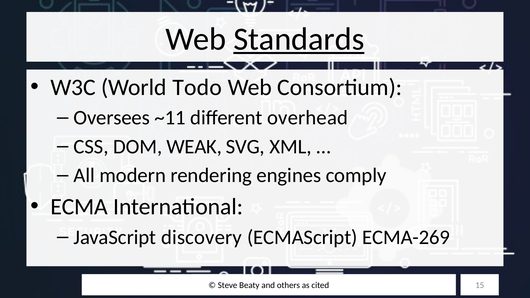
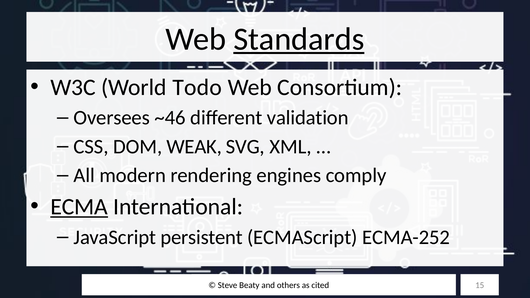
~11: ~11 -> ~46
overhead: overhead -> validation
ECMA underline: none -> present
discovery: discovery -> persistent
ECMA-269: ECMA-269 -> ECMA-252
